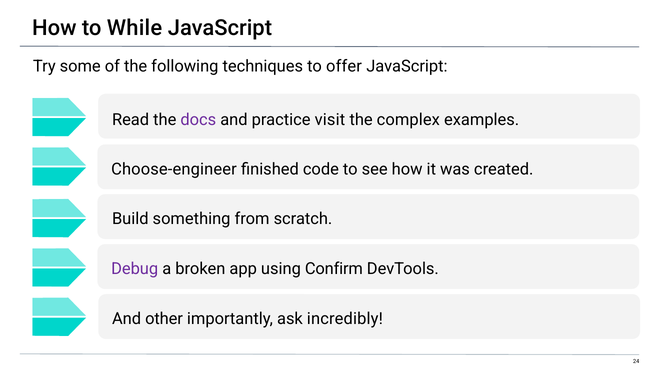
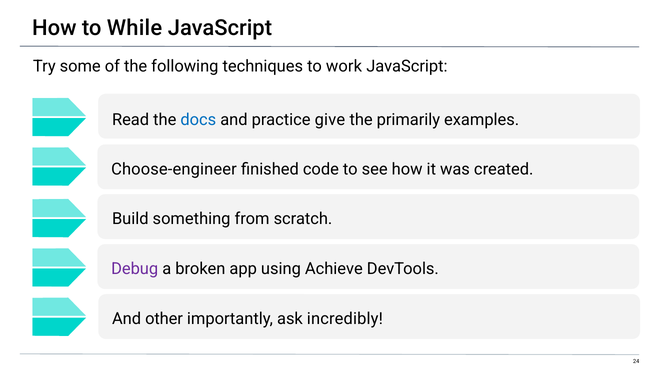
offer: offer -> work
docs colour: purple -> blue
visit: visit -> give
complex: complex -> primarily
Confirm: Confirm -> Achieve
